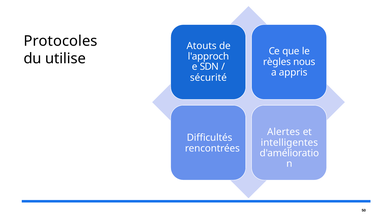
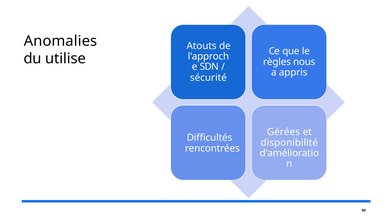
Protocoles: Protocoles -> Anomalies
Alertes: Alertes -> Gérées
intelligentes: intelligentes -> disponibilité
